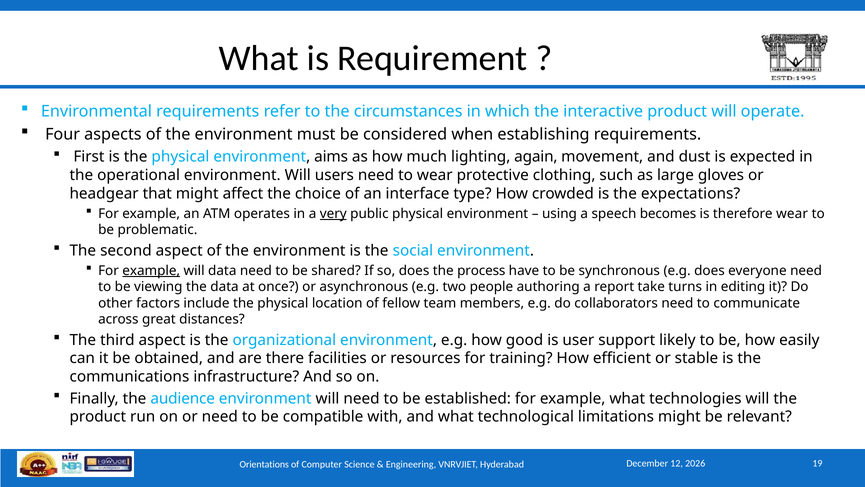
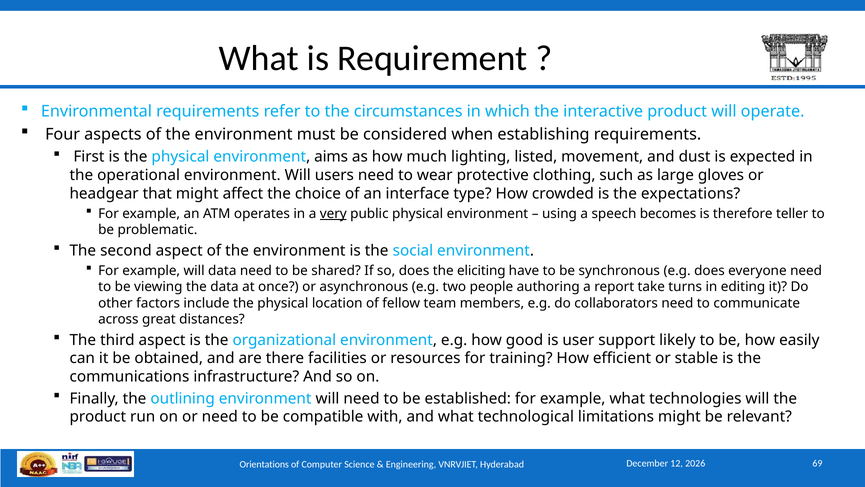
again: again -> listed
therefore wear: wear -> teller
example at (151, 270) underline: present -> none
process: process -> eliciting
audience: audience -> outlining
19: 19 -> 69
